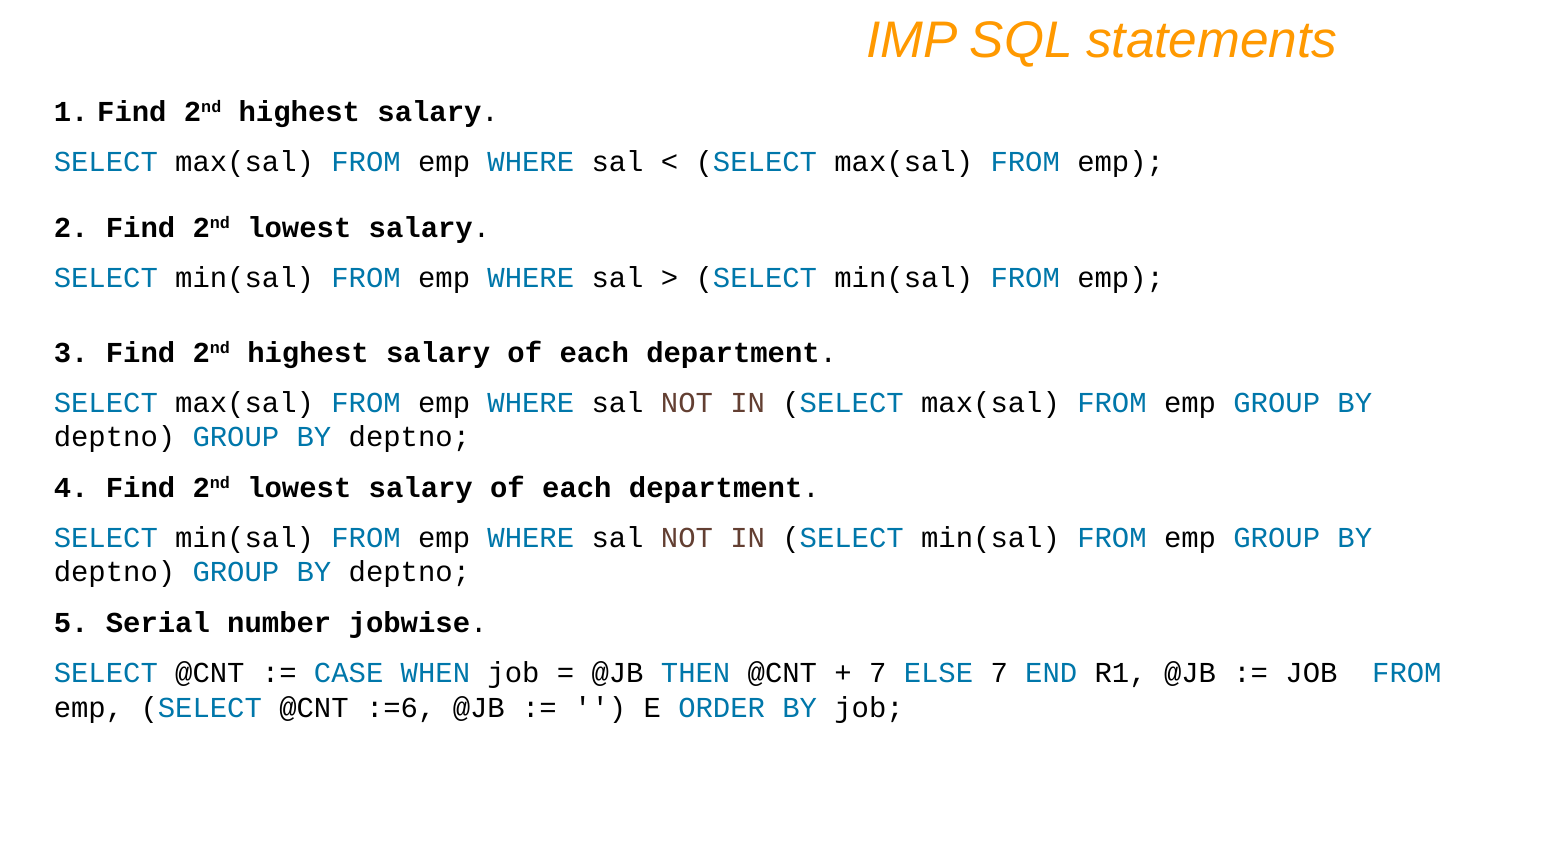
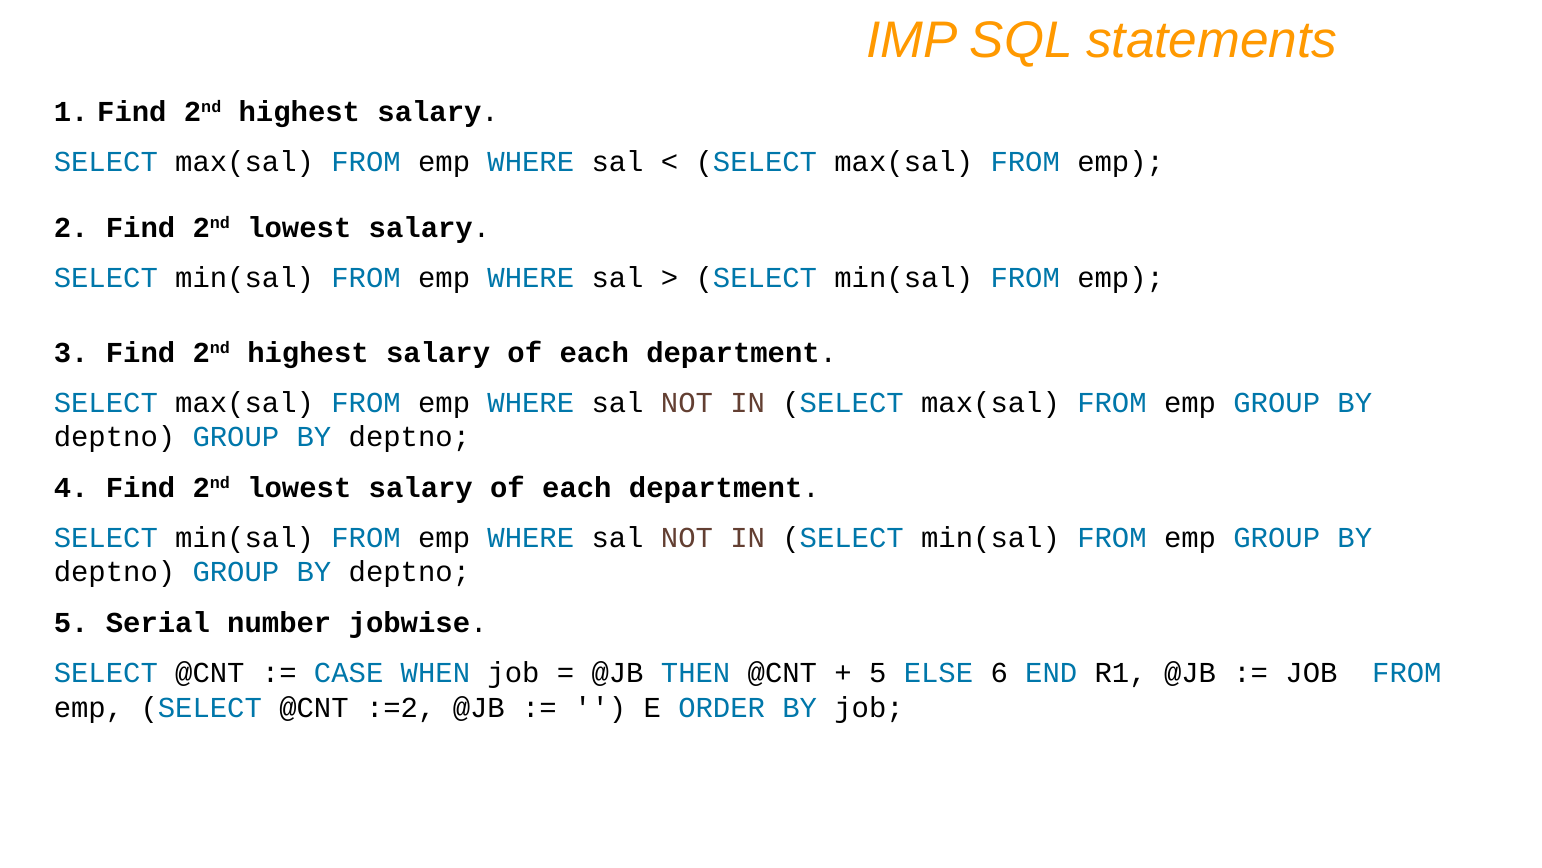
7 at (878, 673): 7 -> 5
ELSE 7: 7 -> 6
:=6: :=6 -> :=2
